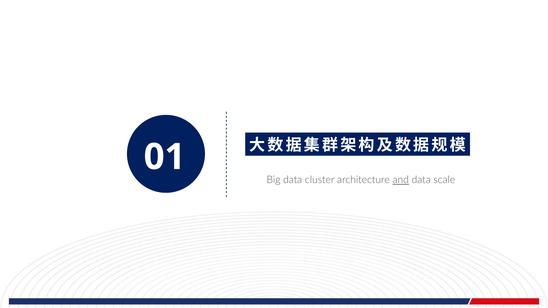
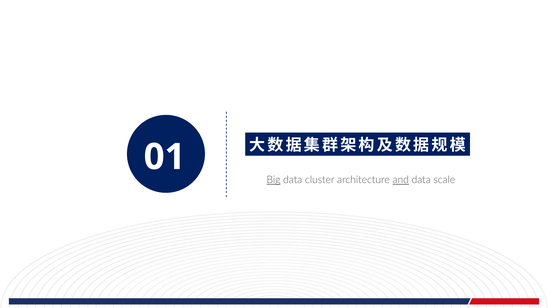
Big underline: none -> present
